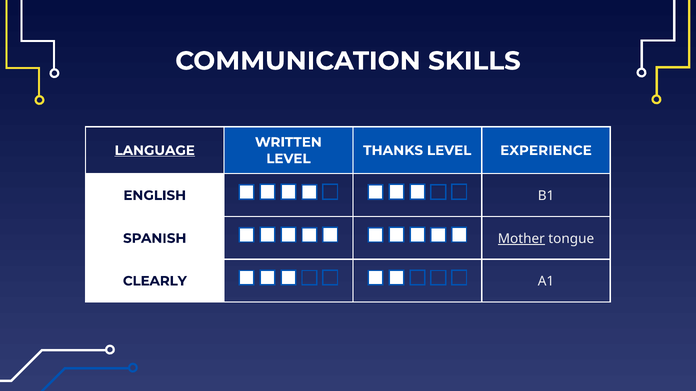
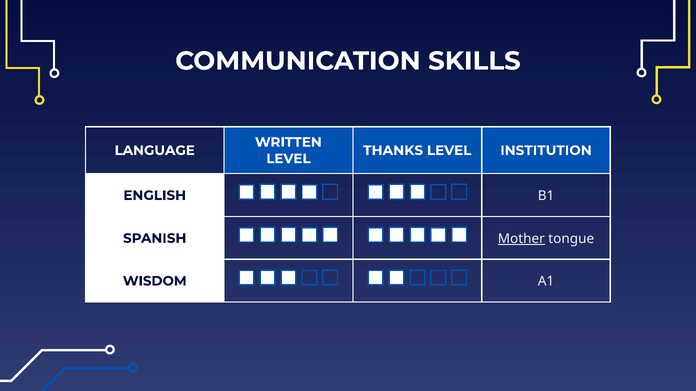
LANGUAGE underline: present -> none
EXPERIENCE: EXPERIENCE -> INSTITUTION
CLEARLY: CLEARLY -> WISDOM
